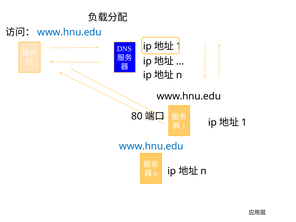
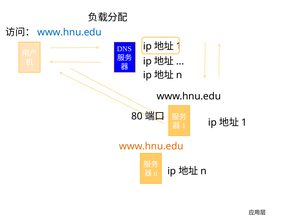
www.hnu.edu at (151, 146) colour: blue -> orange
